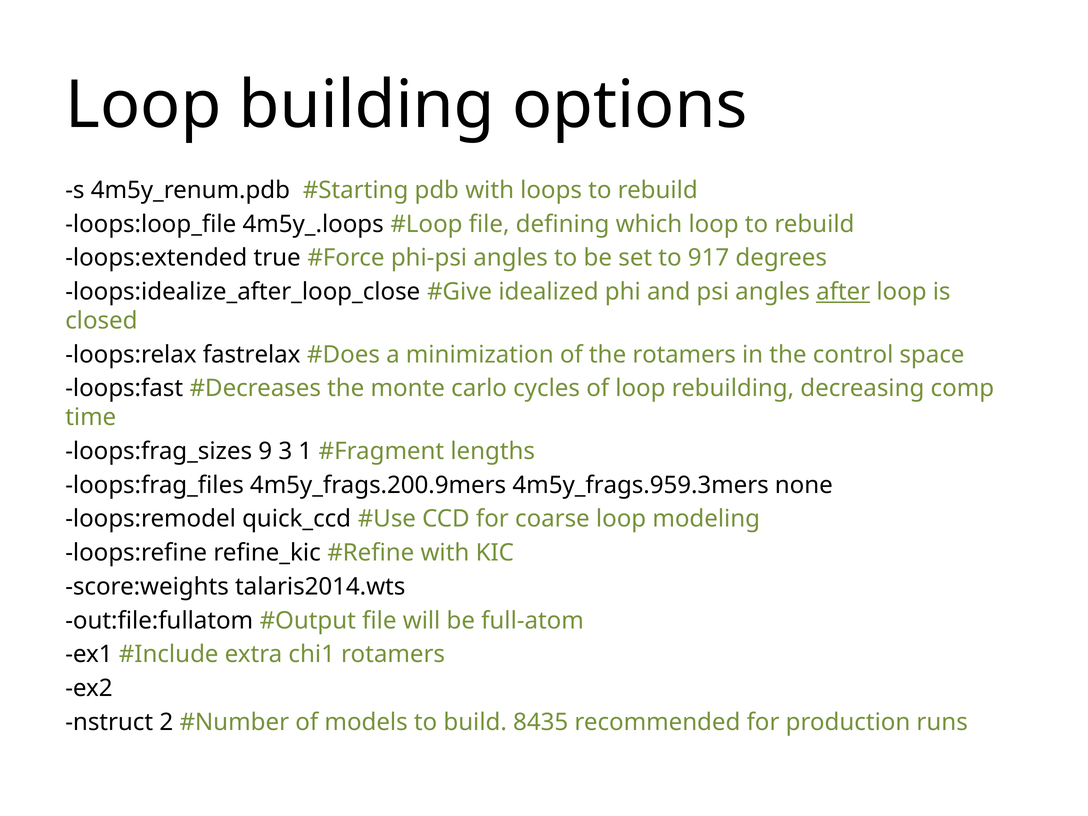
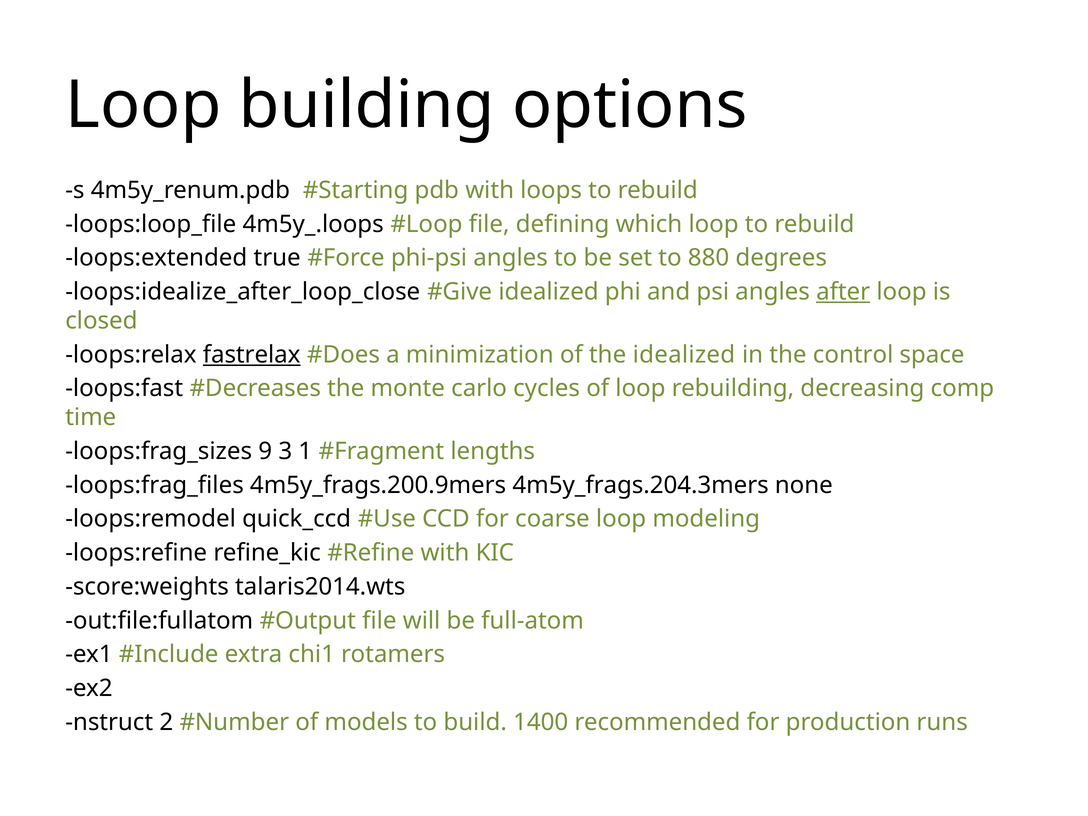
917: 917 -> 880
fastrelax underline: none -> present
the rotamers: rotamers -> idealized
4m5y_frags.959.3mers: 4m5y_frags.959.3mers -> 4m5y_frags.204.3mers
8435: 8435 -> 1400
